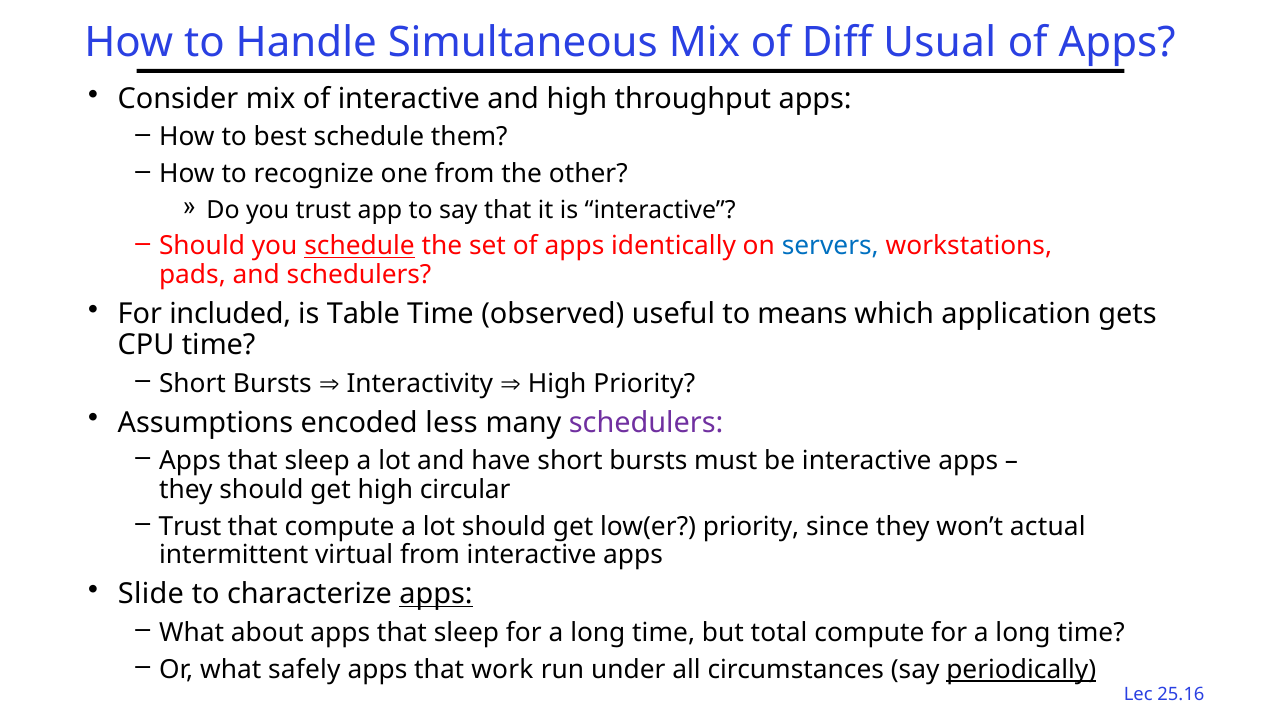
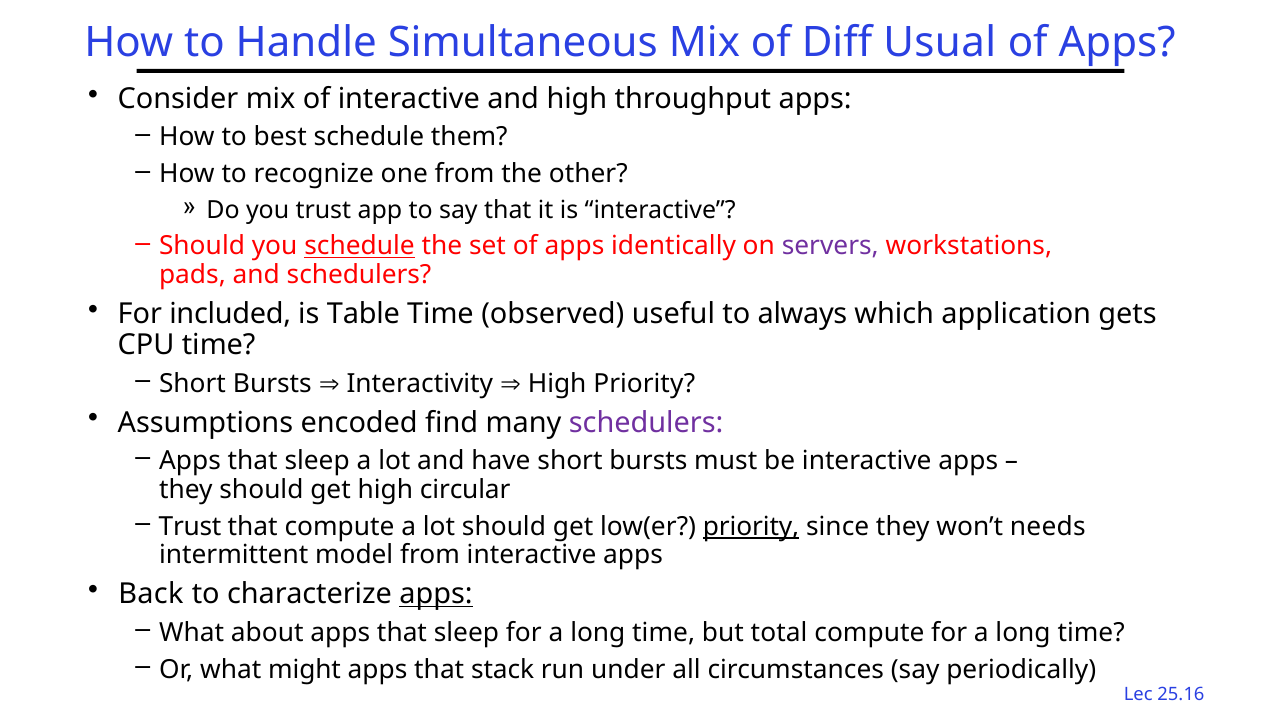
servers colour: blue -> purple
means: means -> always
less: less -> find
priority at (751, 527) underline: none -> present
actual: actual -> needs
virtual: virtual -> model
Slide: Slide -> Back
safely: safely -> might
work: work -> stack
periodically underline: present -> none
